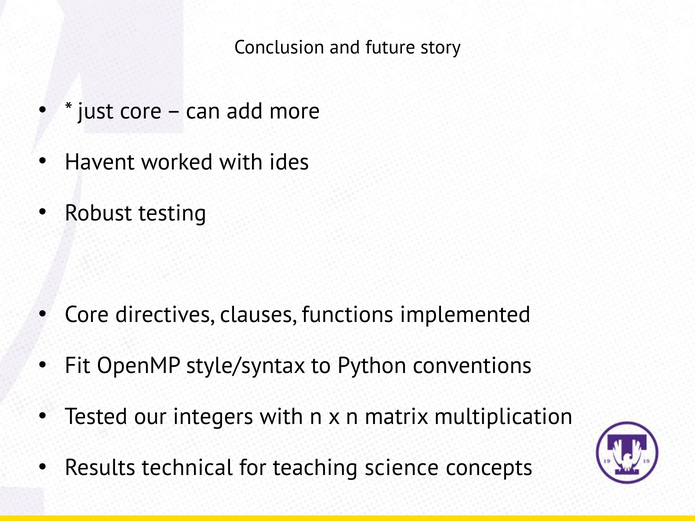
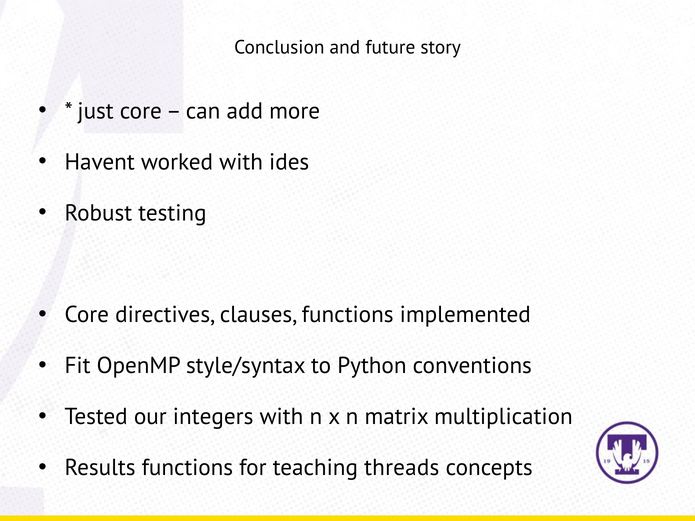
Results technical: technical -> functions
science: science -> threads
